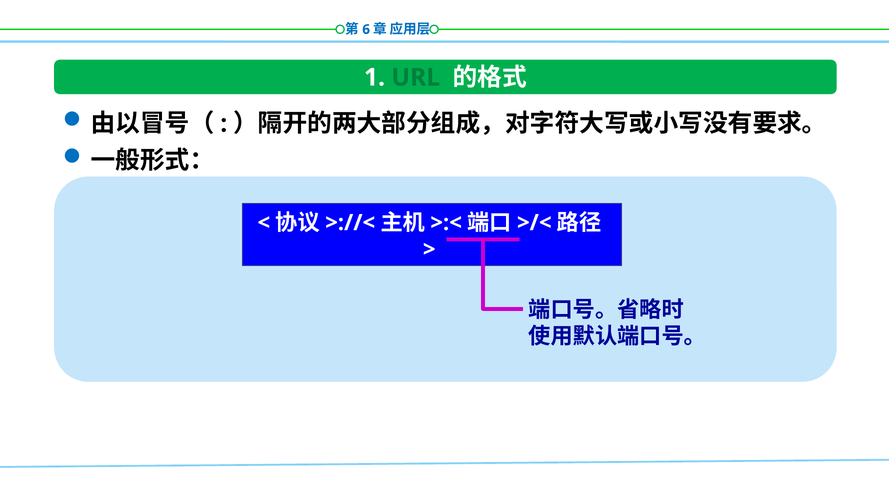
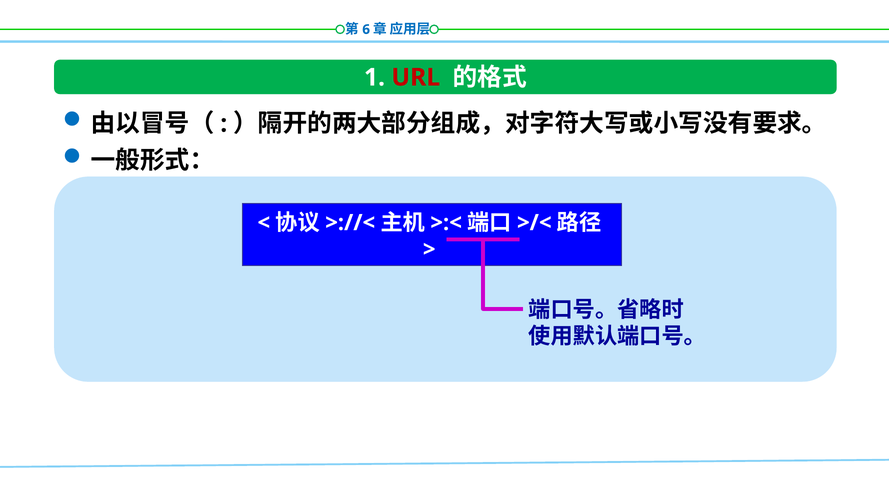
URL colour: green -> red
